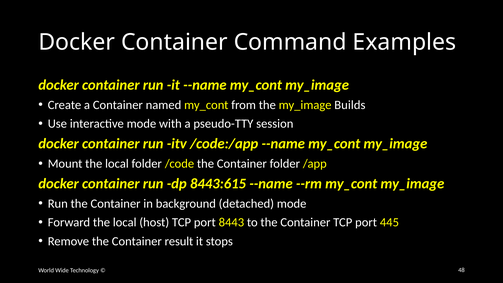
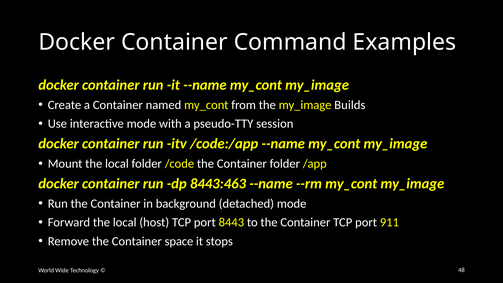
8443:615: 8443:615 -> 8443:463
445: 445 -> 911
result: result -> space
